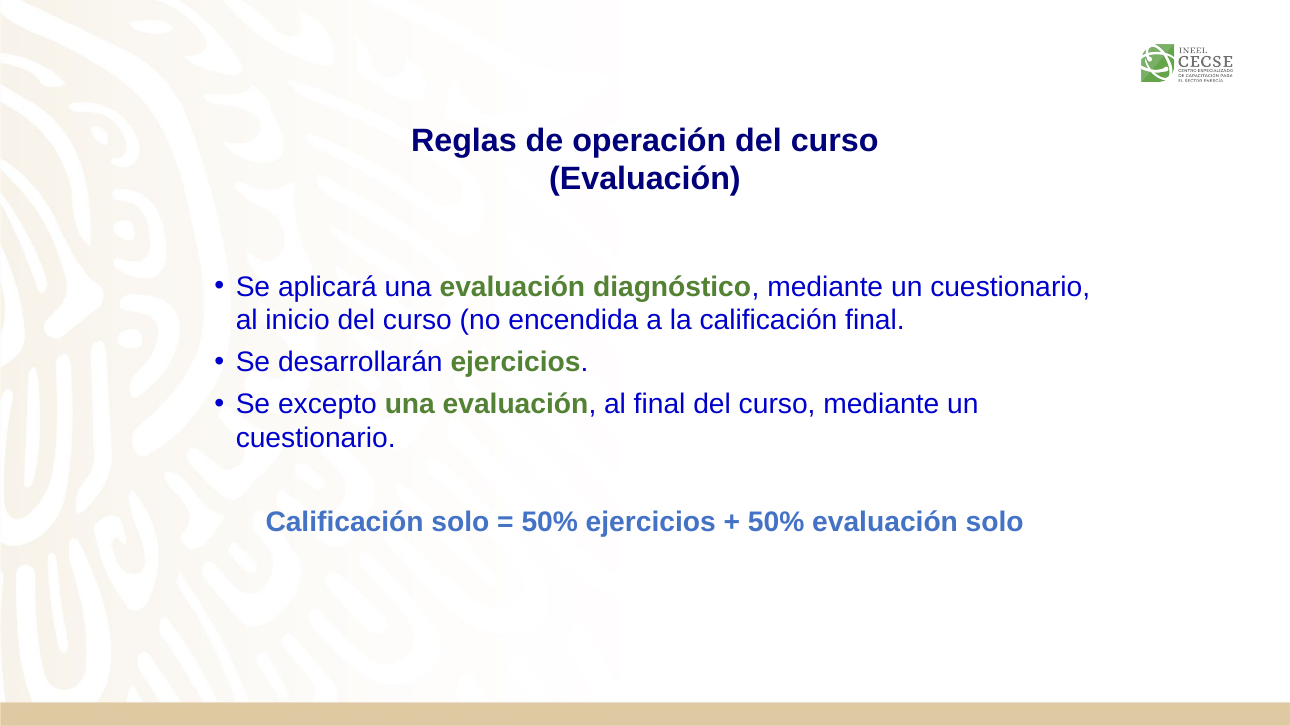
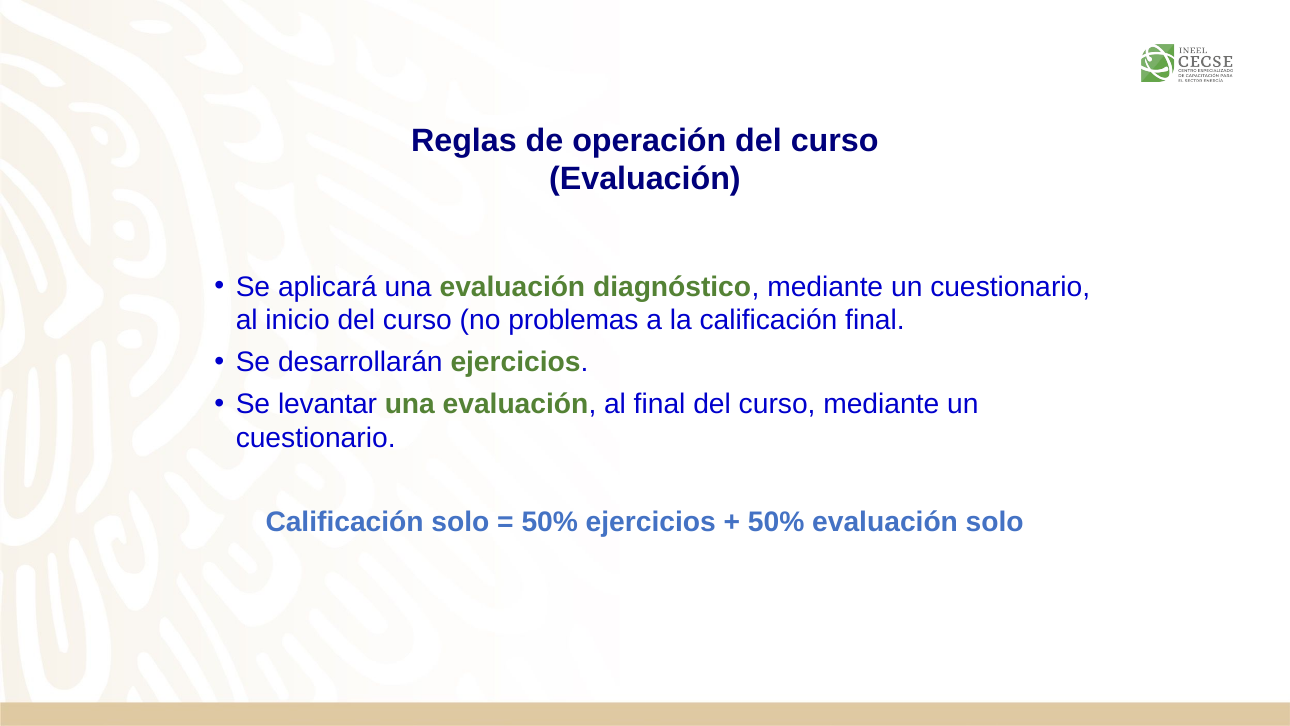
encendida: encendida -> problemas
excepto: excepto -> levantar
